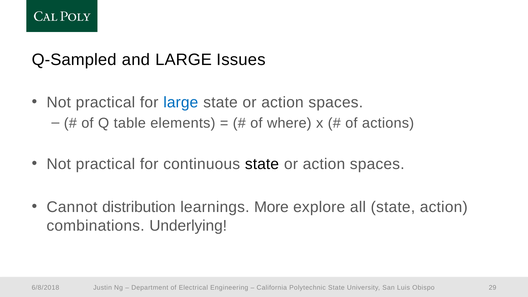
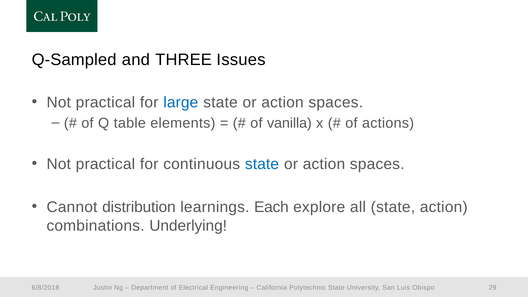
and LARGE: LARGE -> THREE
where: where -> vanilla
state at (262, 164) colour: black -> blue
More: More -> Each
